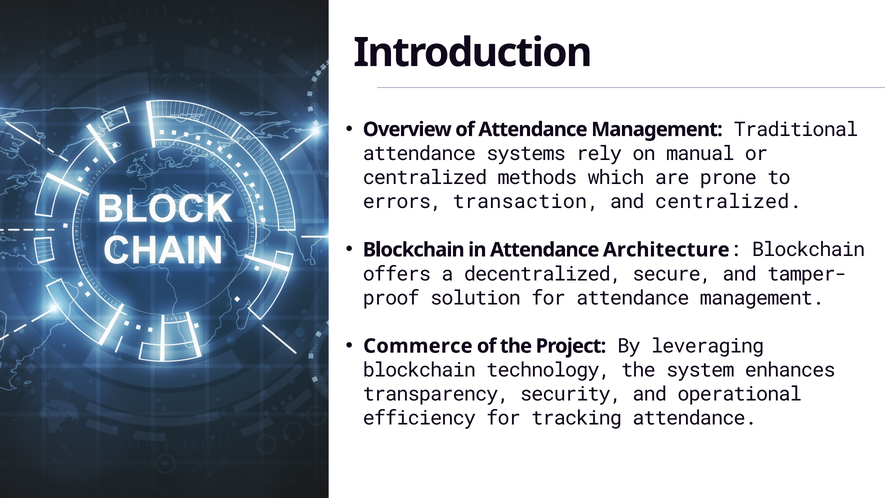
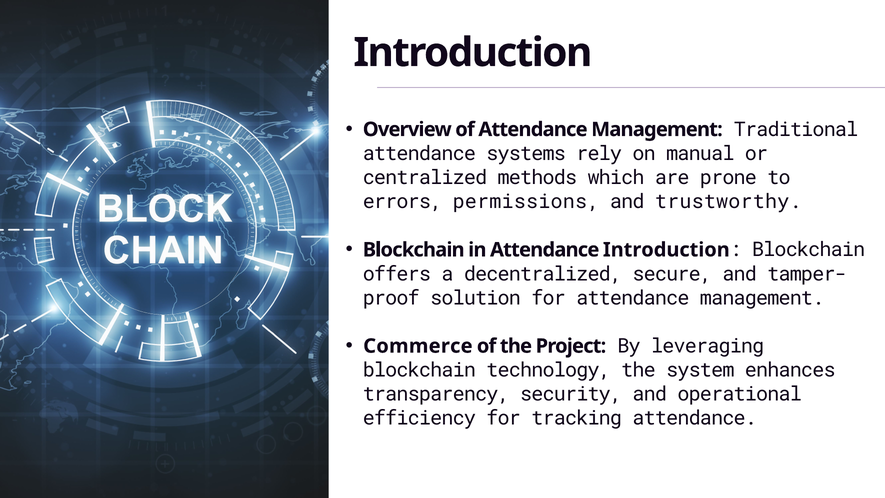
transaction: transaction -> permissions
and centralized: centralized -> trustworthy
Attendance Architecture: Architecture -> Introduction
